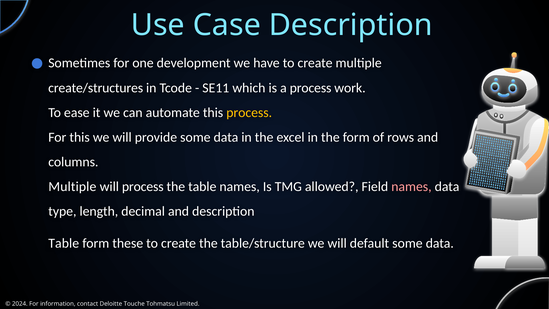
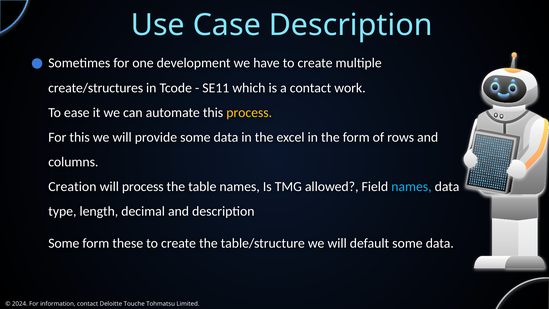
a process: process -> contact
Multiple at (72, 187): Multiple -> Creation
names at (411, 187) colour: pink -> light blue
Table at (64, 243): Table -> Some
